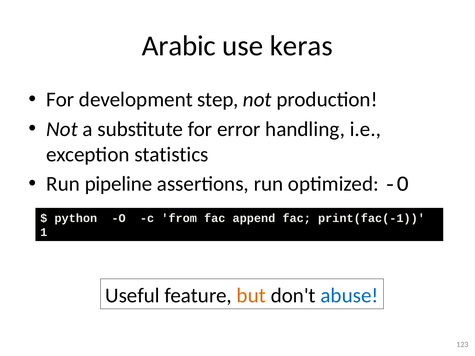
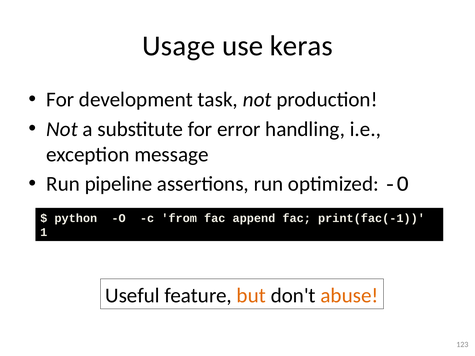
Arabic: Arabic -> Usage
step: step -> task
statistics: statistics -> message
abuse colour: blue -> orange
